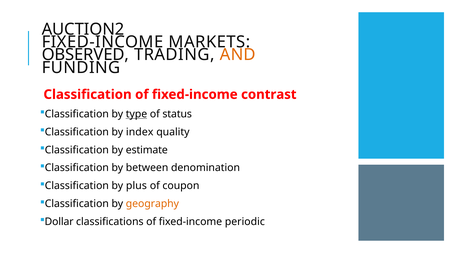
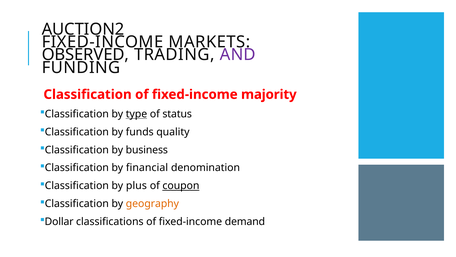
AND colour: orange -> purple
contrast: contrast -> majority
index: index -> funds
estimate: estimate -> business
between: between -> financial
coupon underline: none -> present
periodic: periodic -> demand
